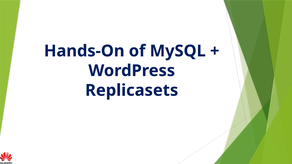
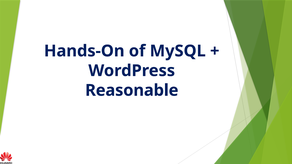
Replicasets: Replicasets -> Reasonable
